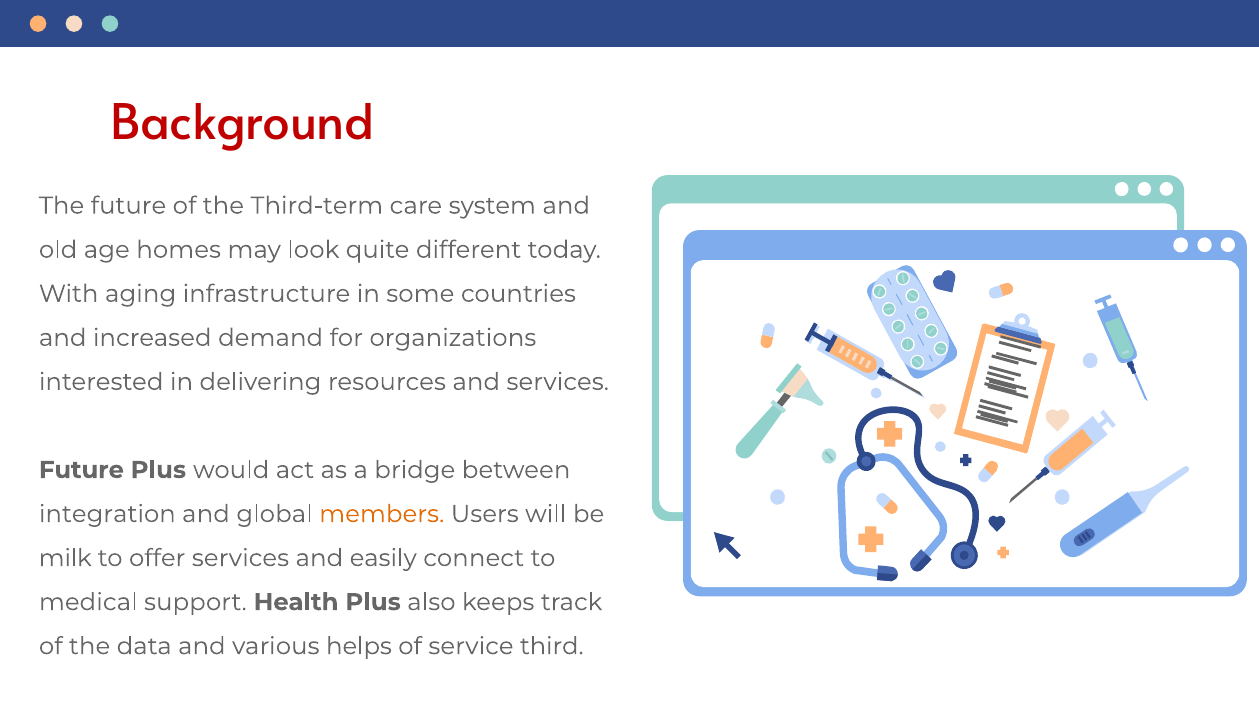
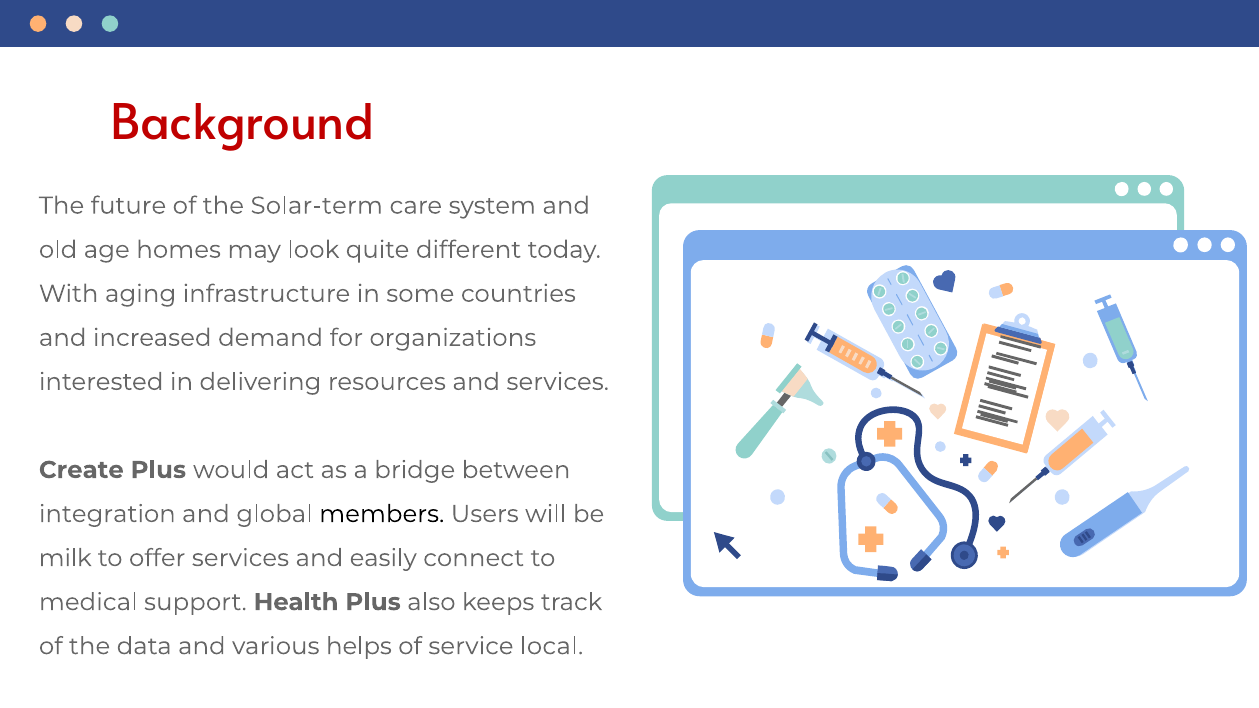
Third-term: Third-term -> Solar-term
Future at (81, 470): Future -> Create
members colour: orange -> black
third: third -> local
